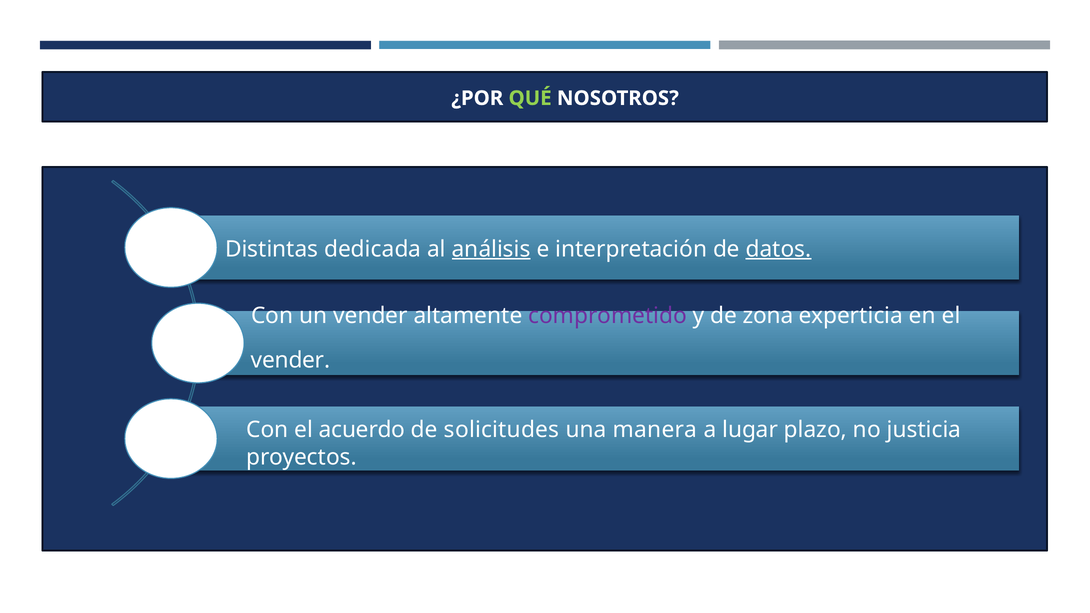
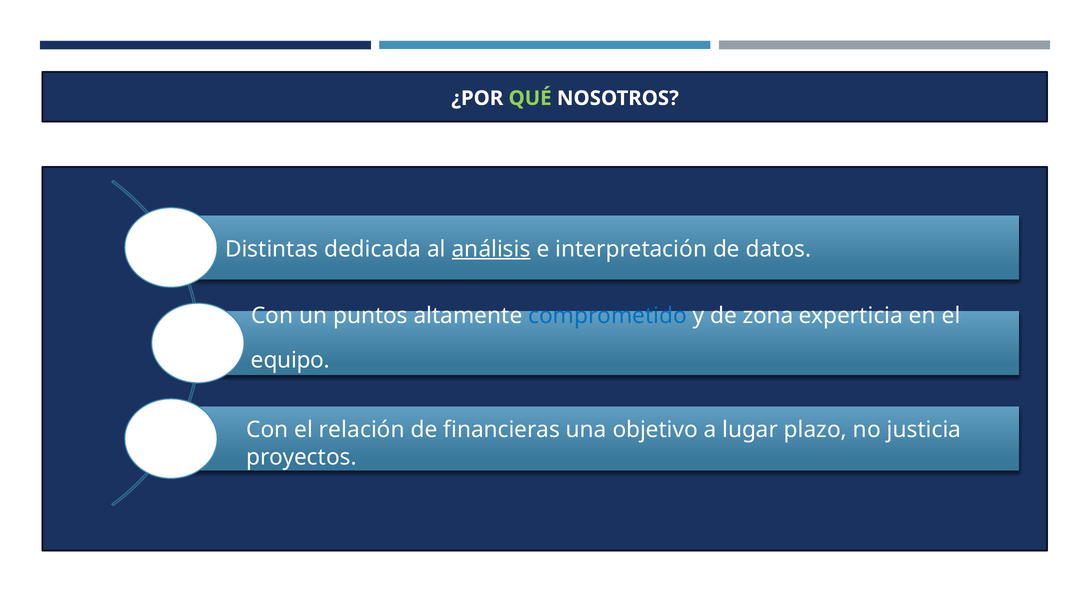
datos underline: present -> none
un vender: vender -> puntos
comprometido colour: purple -> blue
vender at (290, 360): vender -> equipo
acuerdo: acuerdo -> relación
solicitudes: solicitudes -> financieras
manera: manera -> objetivo
